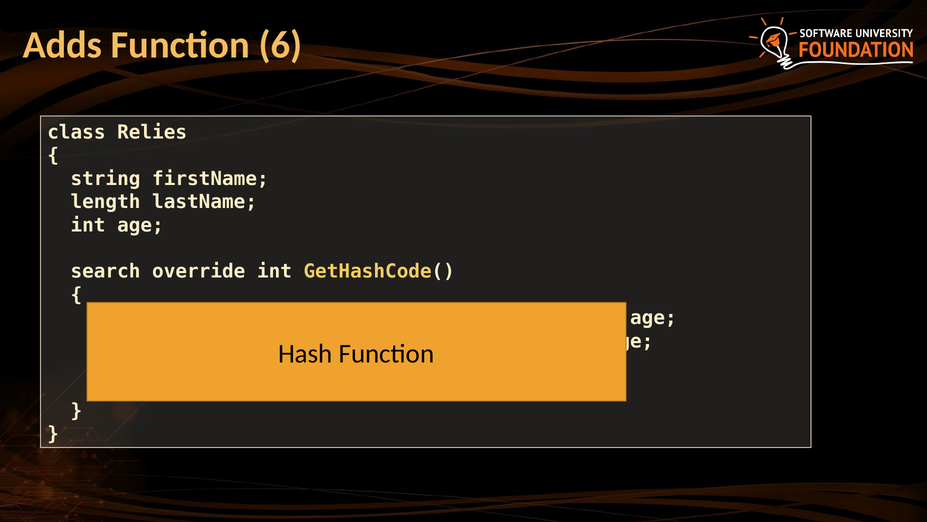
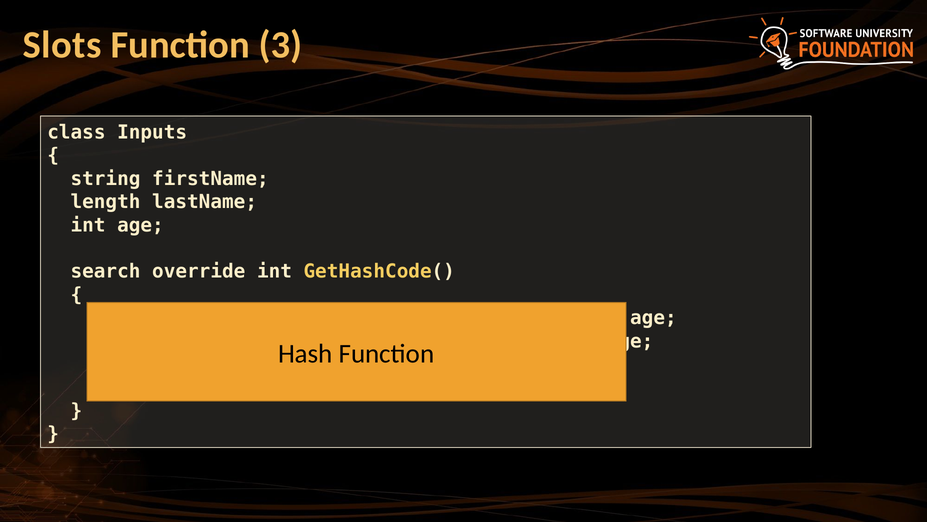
Adds: Adds -> Slots
6: 6 -> 3
Relies: Relies -> Inputs
